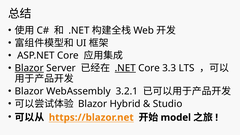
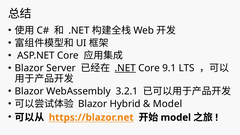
Blazor at (29, 68) underline: present -> none
3.3: 3.3 -> 9.1
Studio at (168, 104): Studio -> Model
